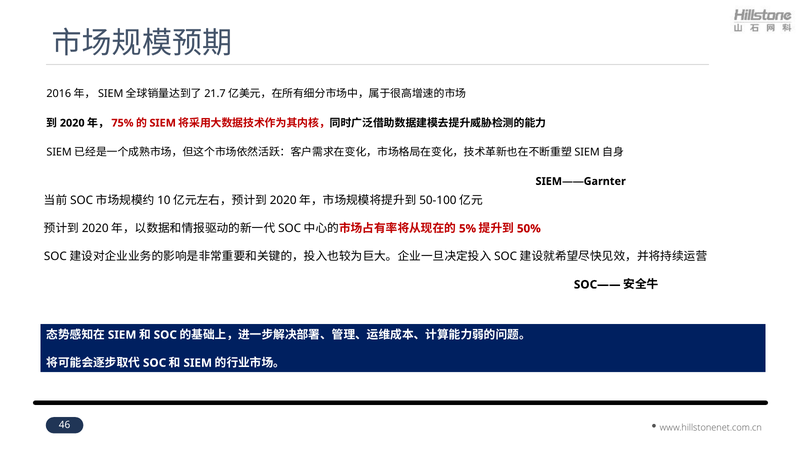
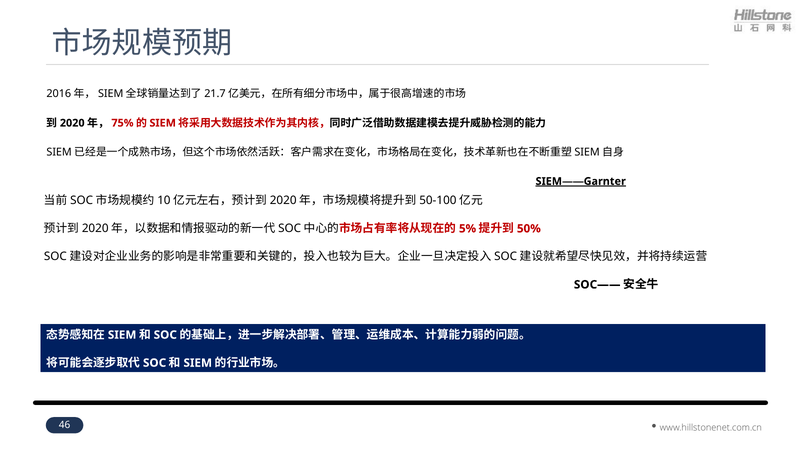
SIEM——Garnter underline: none -> present
